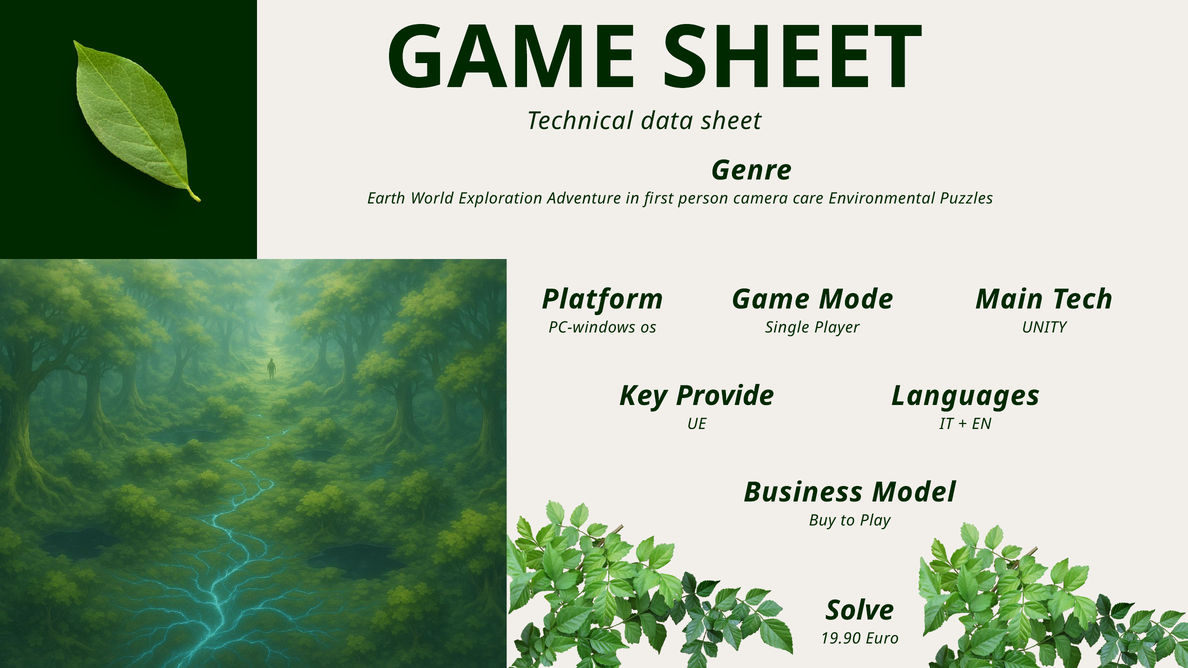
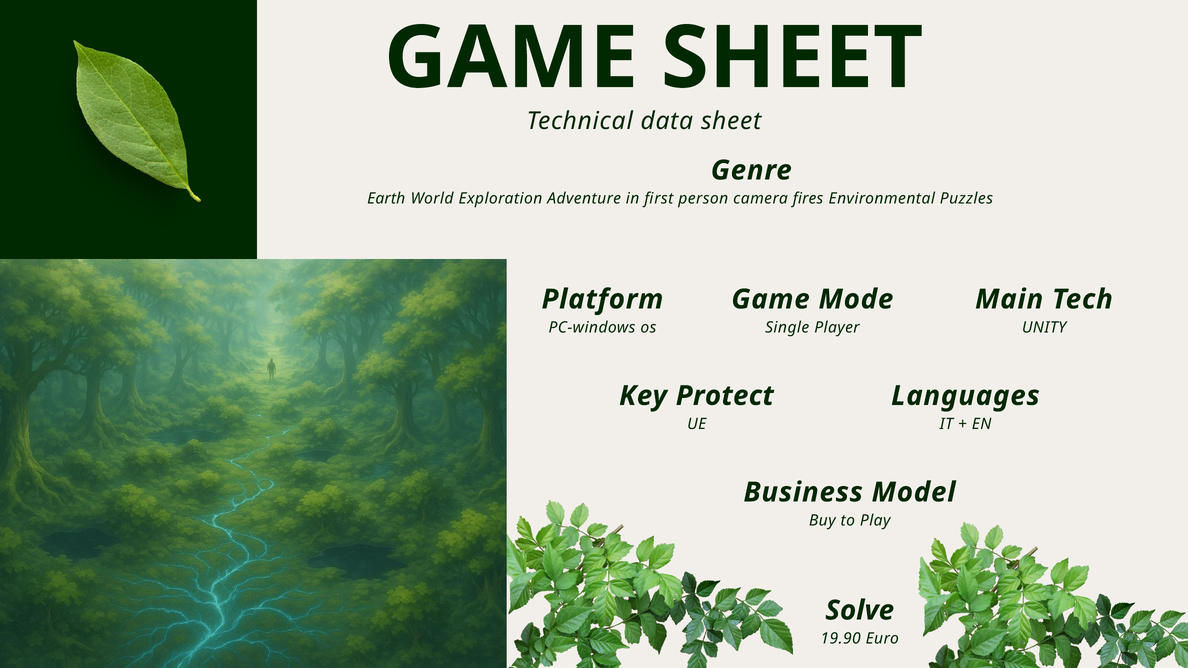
care: care -> fires
Provide: Provide -> Protect
